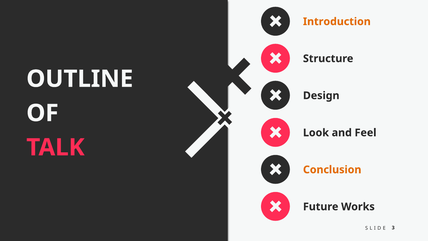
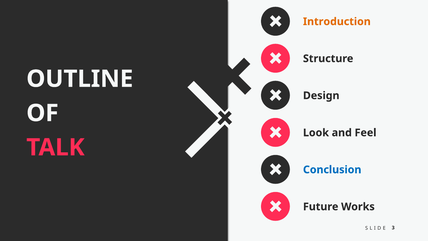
Conclusion colour: orange -> blue
